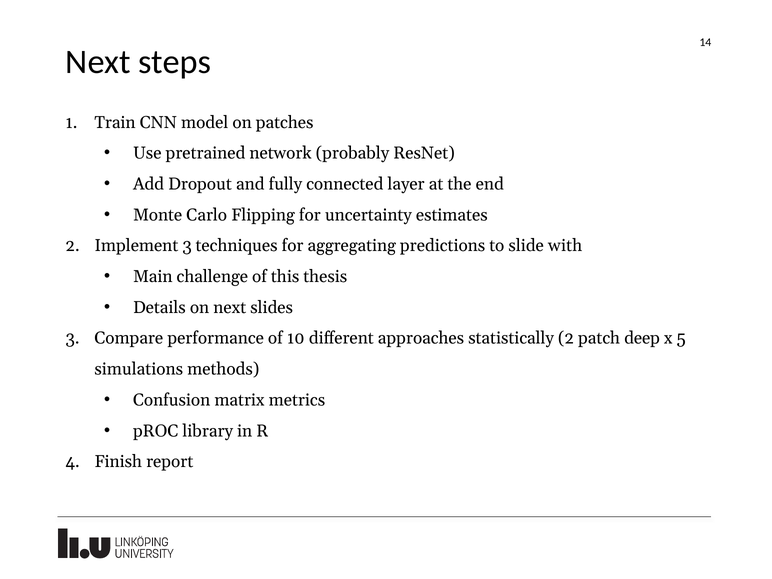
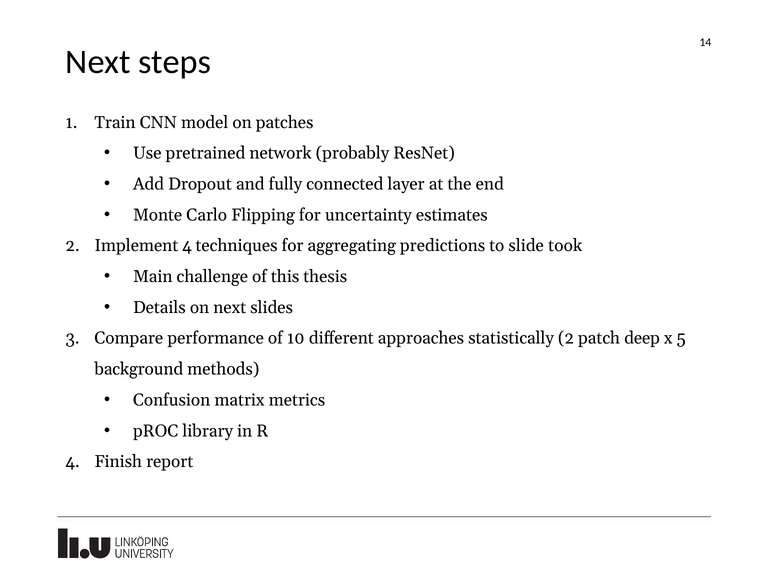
Implement 3: 3 -> 4
with: with -> took
simulations: simulations -> background
